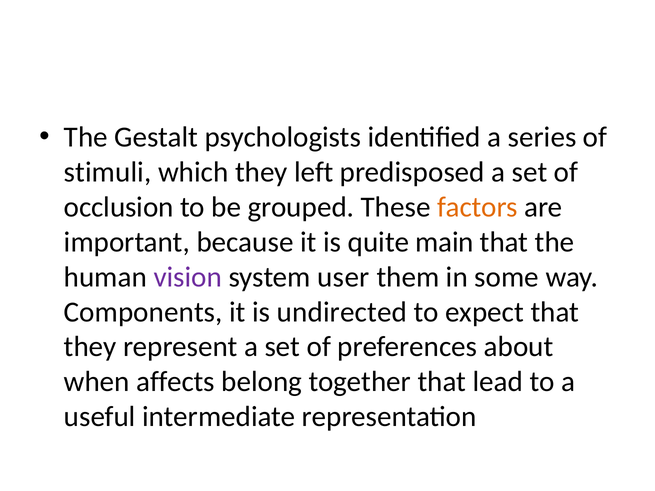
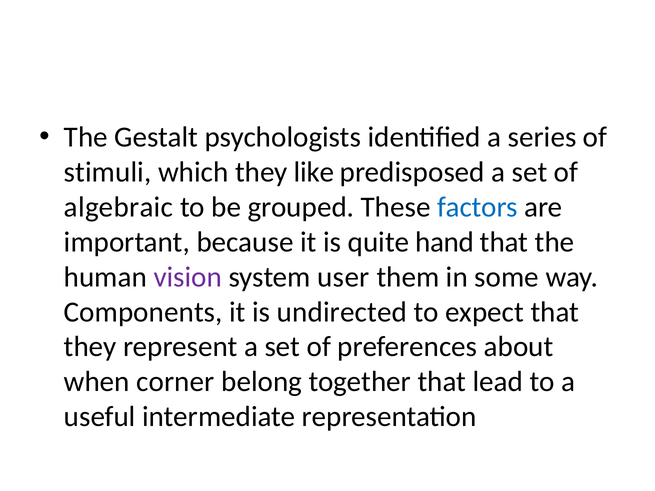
left: left -> like
occlusion: occlusion -> algebraic
factors colour: orange -> blue
main: main -> hand
affects: affects -> corner
